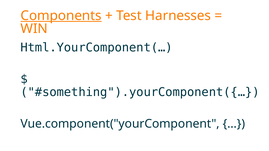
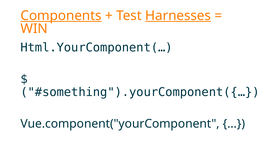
Harnesses underline: none -> present
